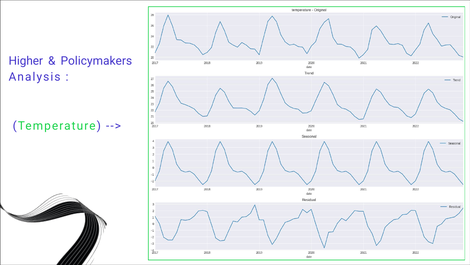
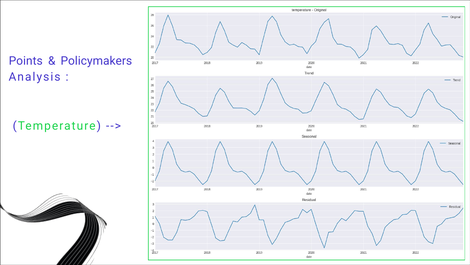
Higher: Higher -> Points
